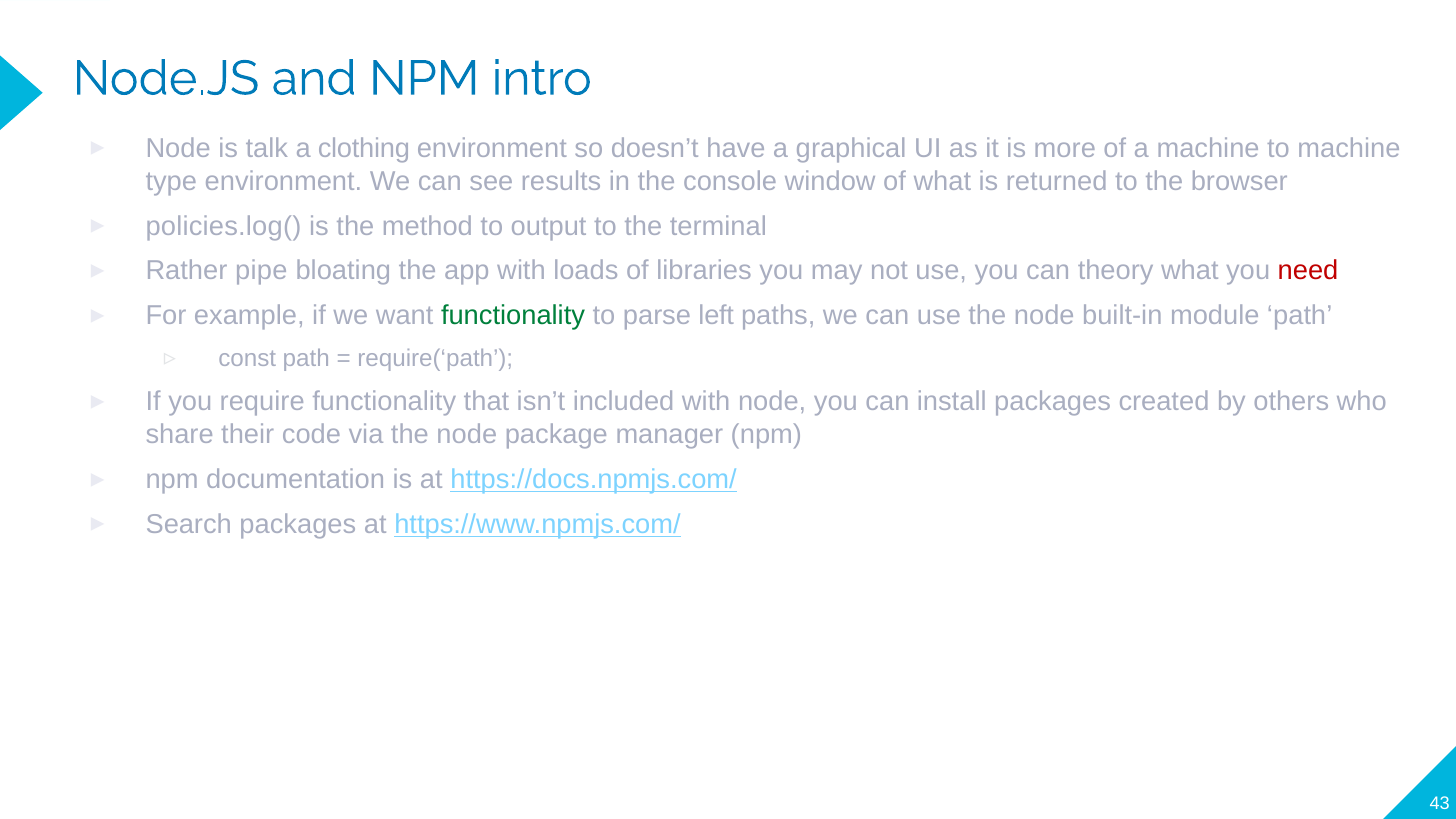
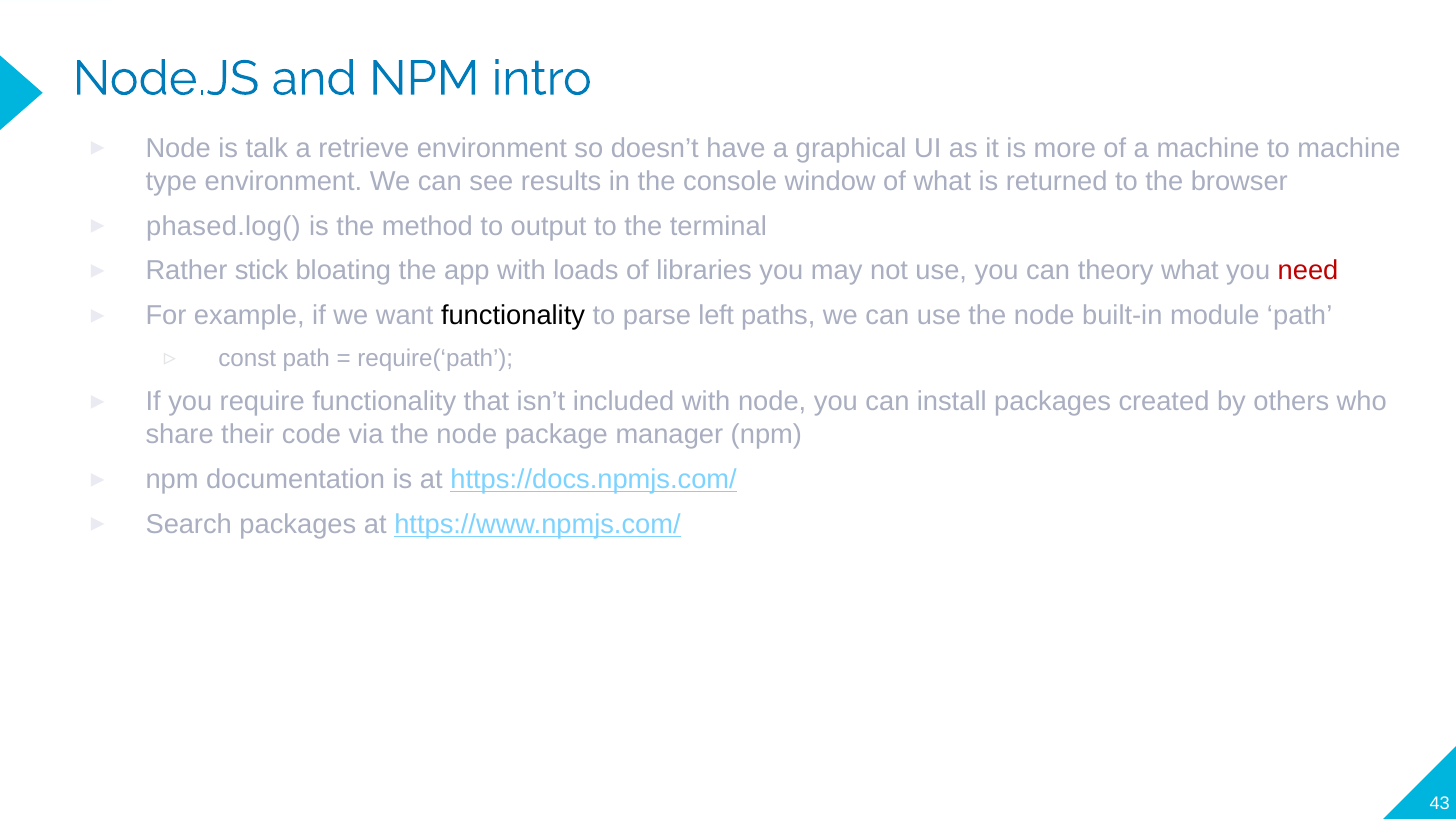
clothing: clothing -> retrieve
policies.log(: policies.log( -> phased.log(
pipe: pipe -> stick
functionality at (513, 316) colour: green -> black
